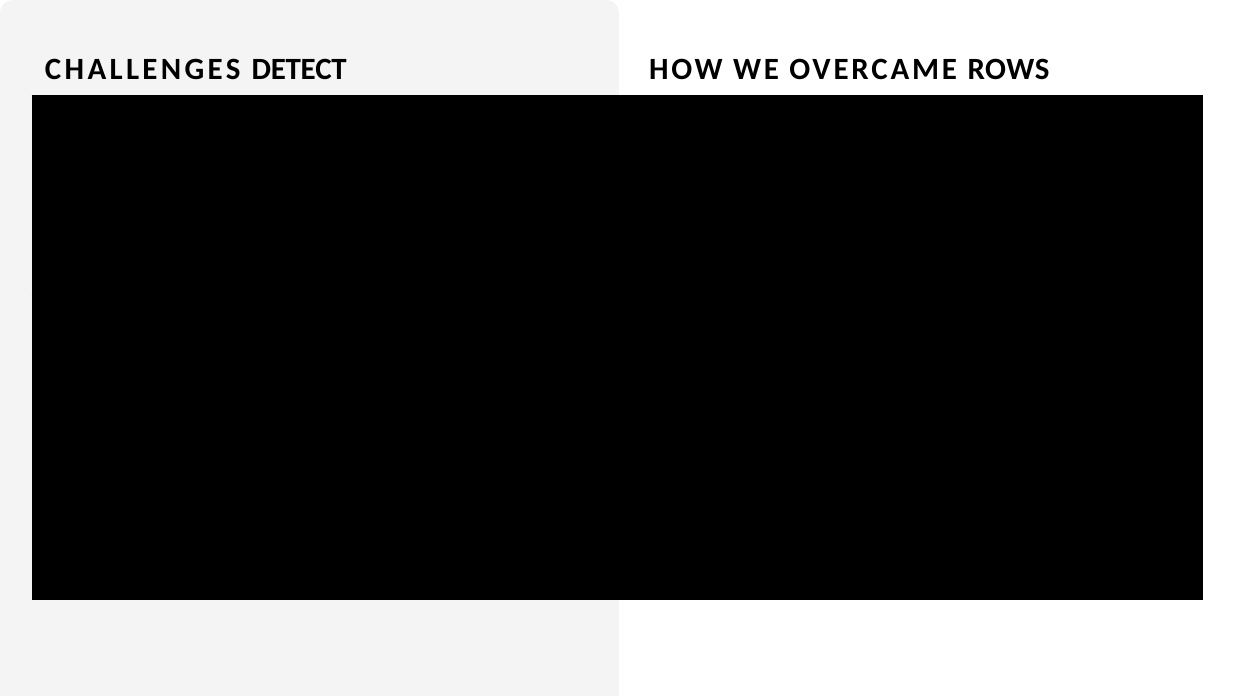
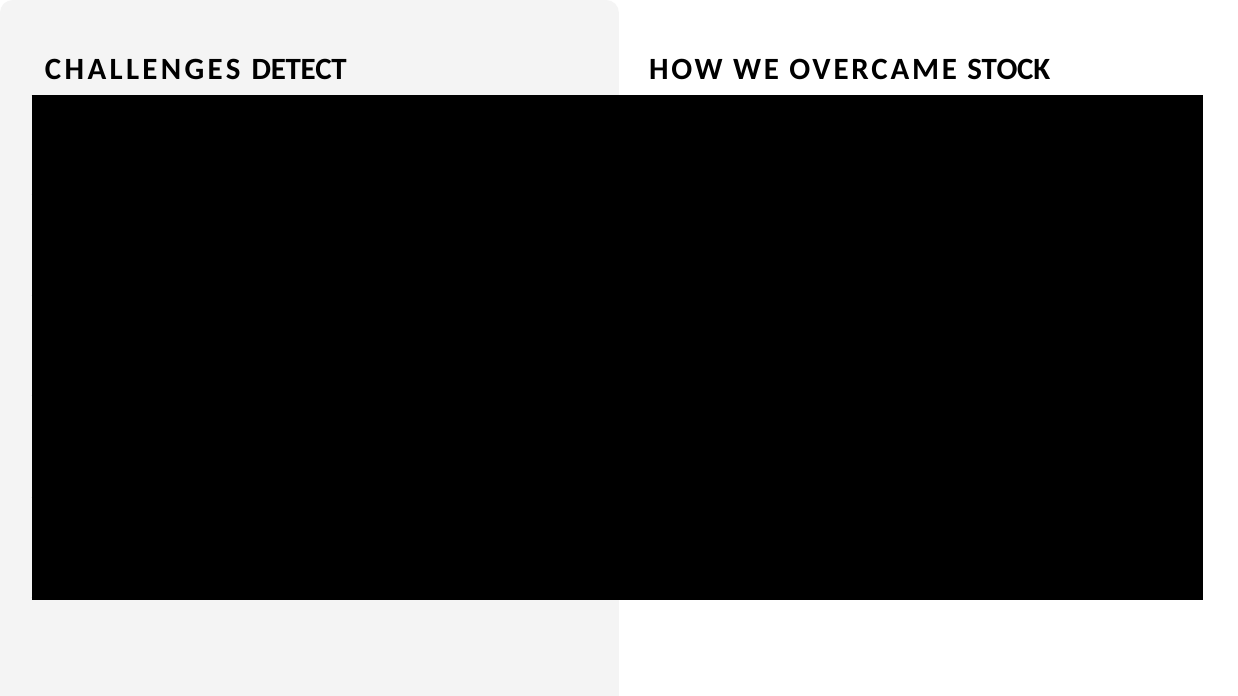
ROWS: ROWS -> STOCK
